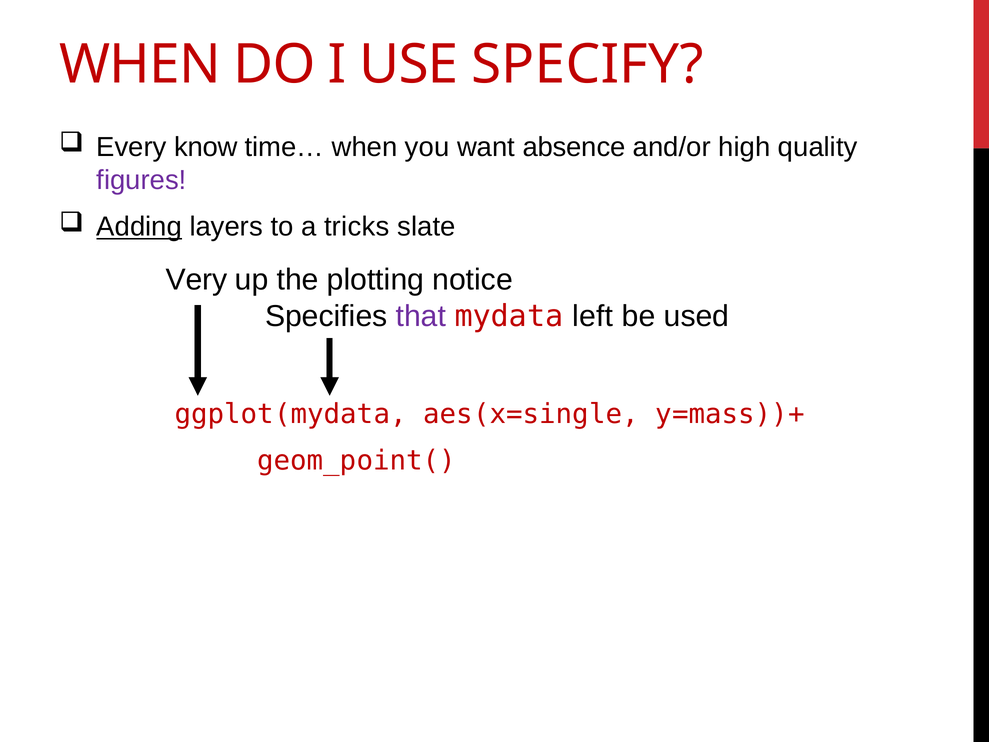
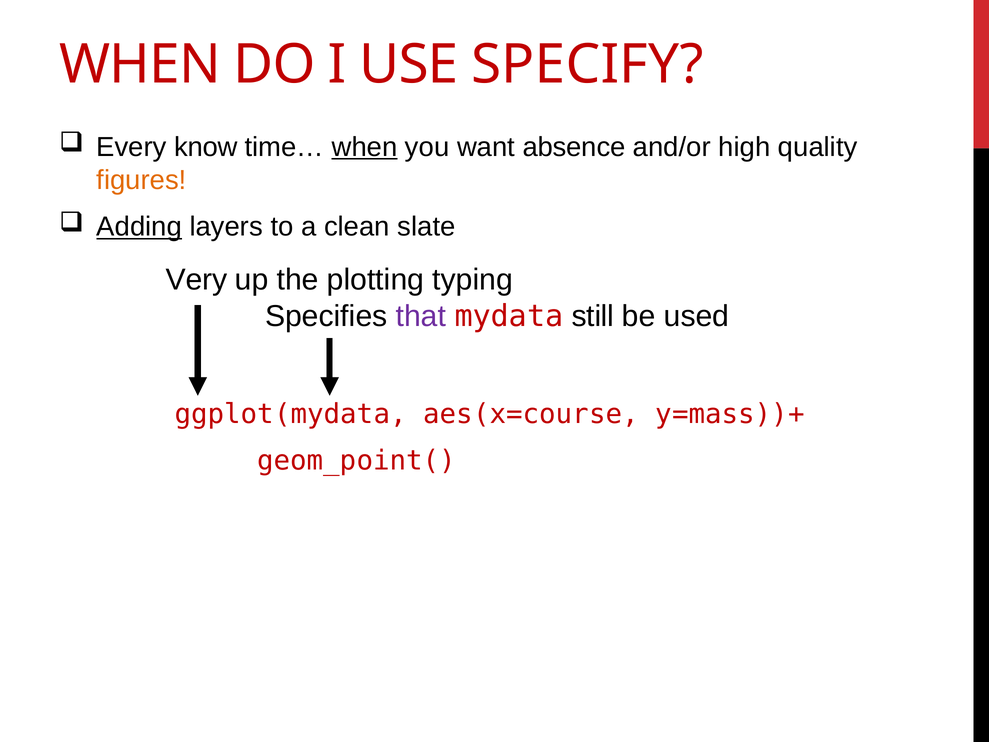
when at (365, 147) underline: none -> present
figures colour: purple -> orange
tricks: tricks -> clean
notice: notice -> typing
left: left -> still
aes(x=single: aes(x=single -> aes(x=course
